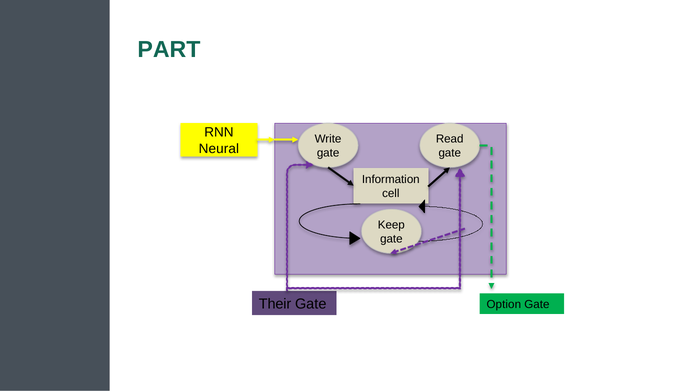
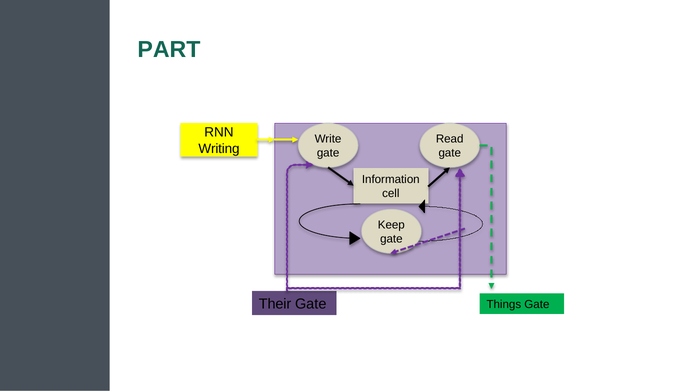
Neural: Neural -> Writing
Option: Option -> Things
